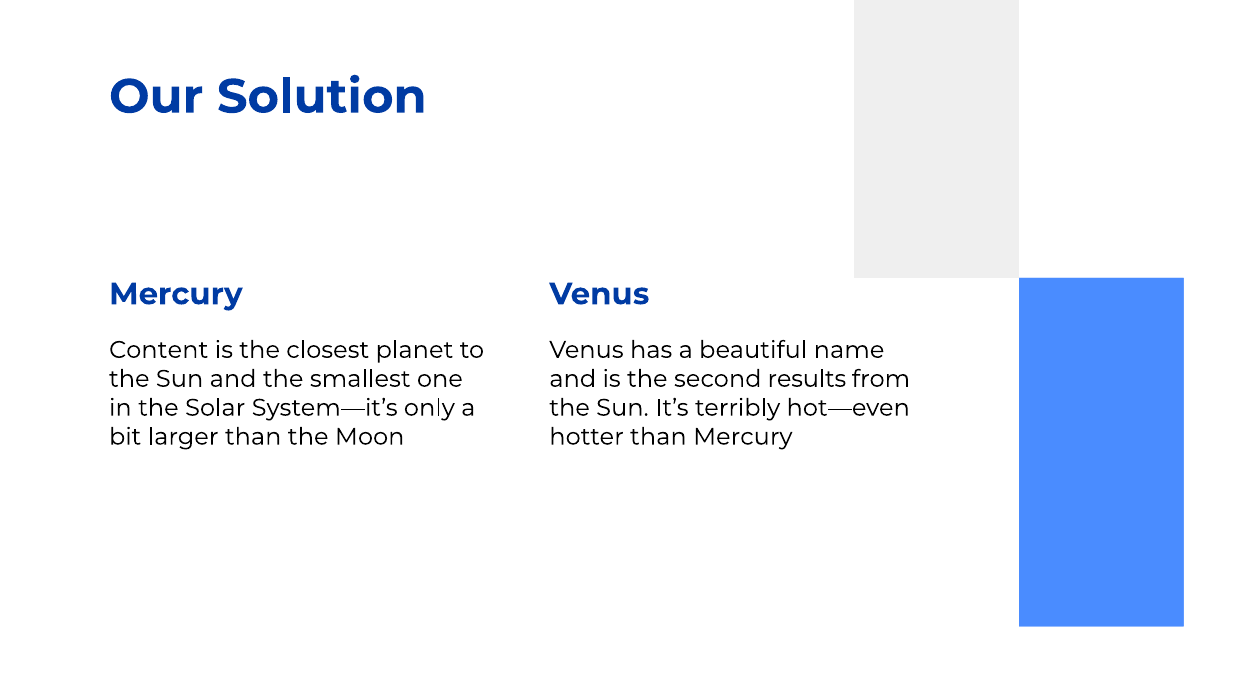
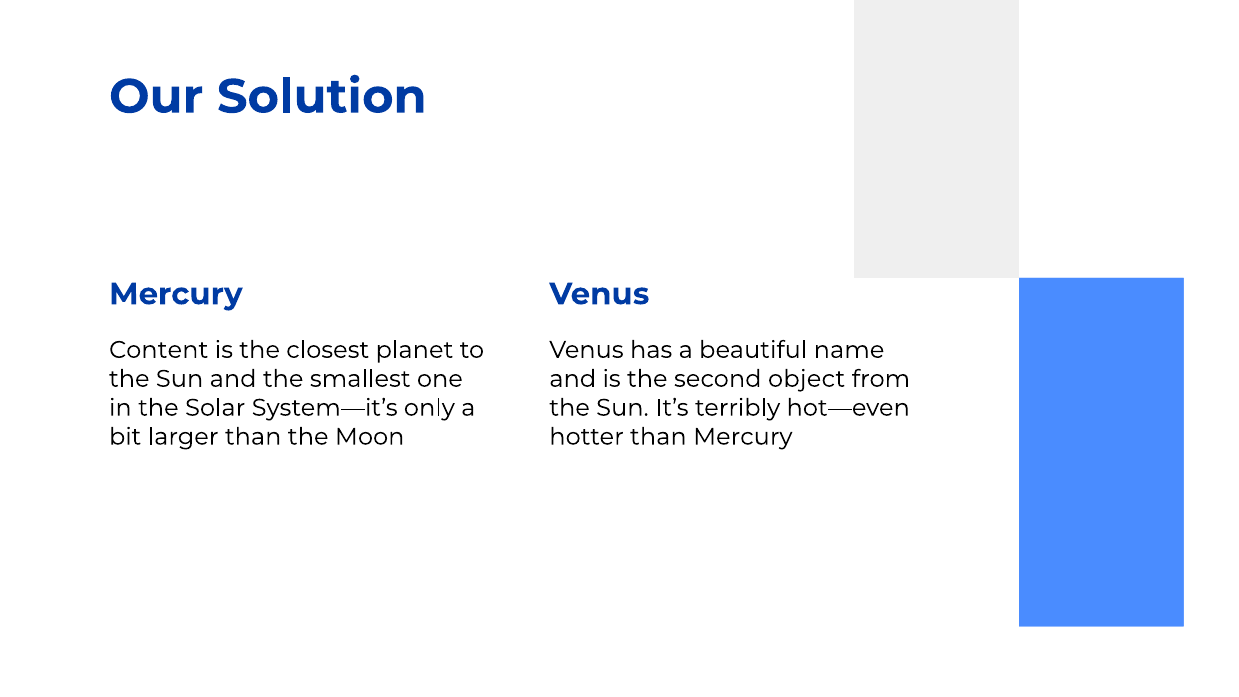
results: results -> object
